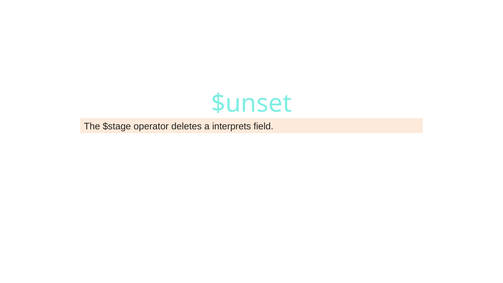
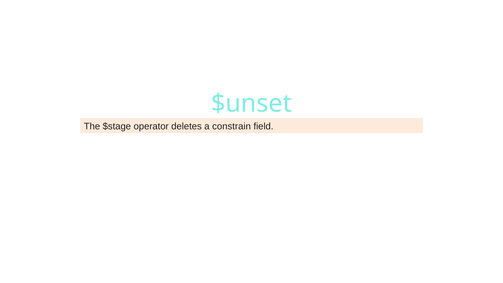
interprets: interprets -> constrain
